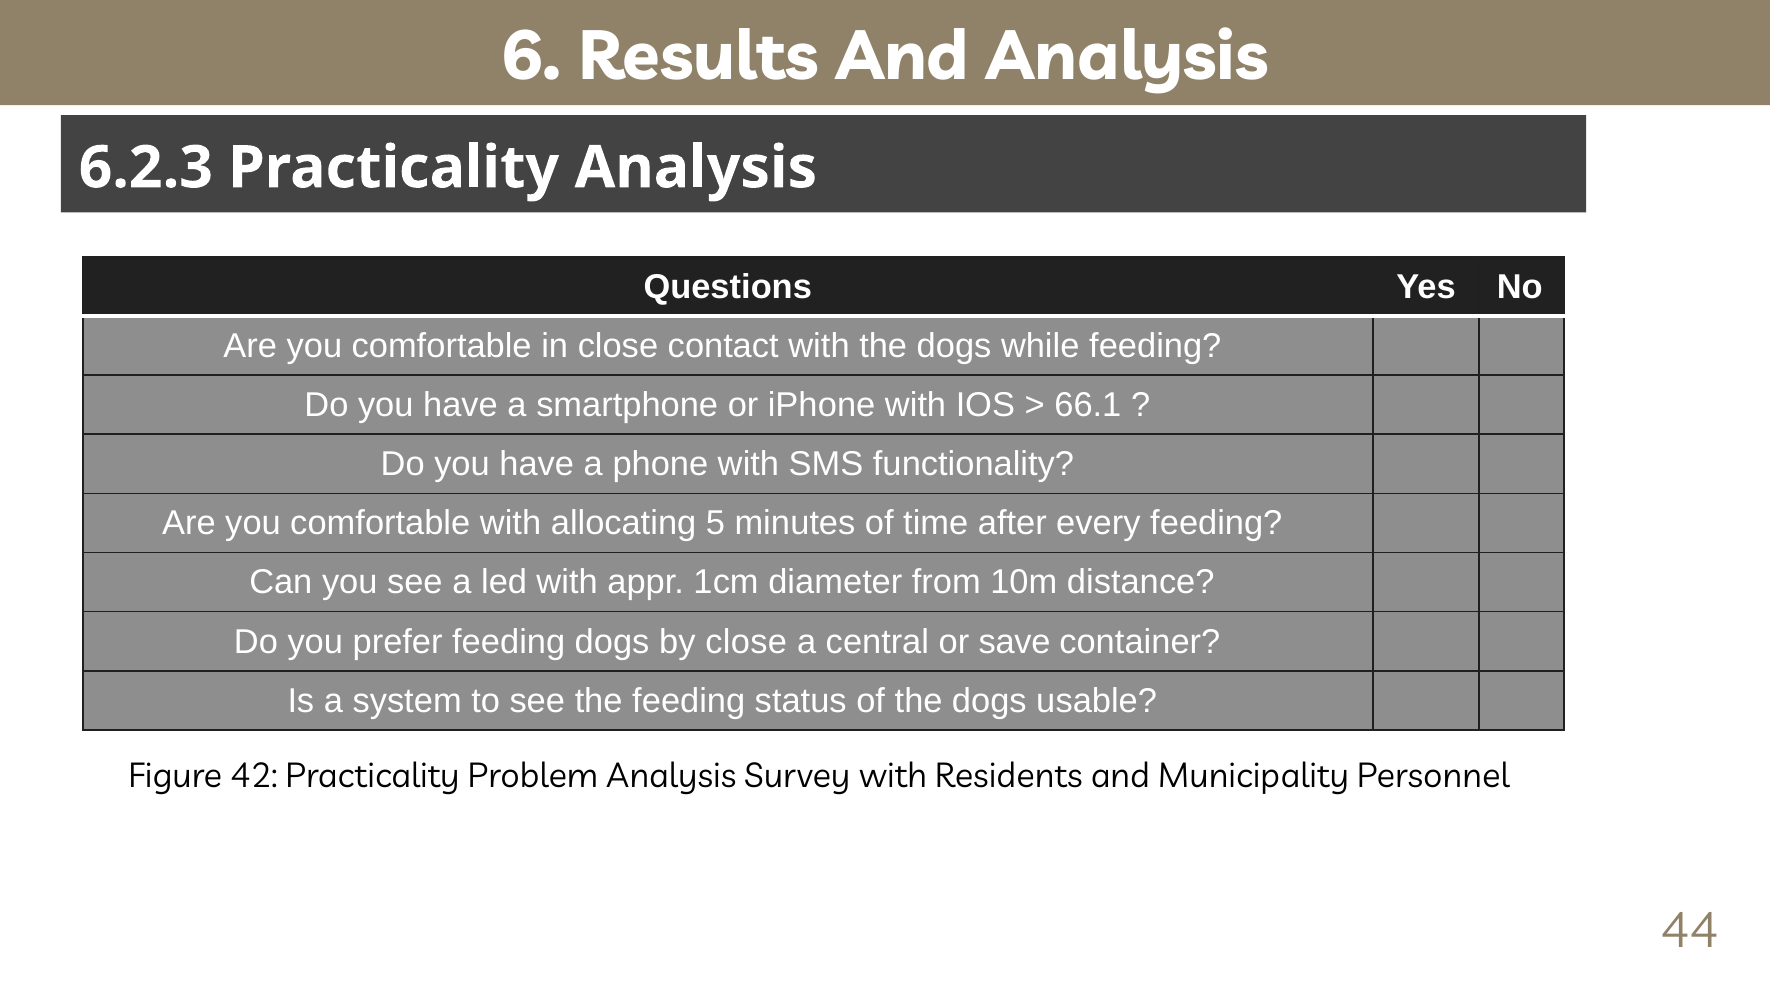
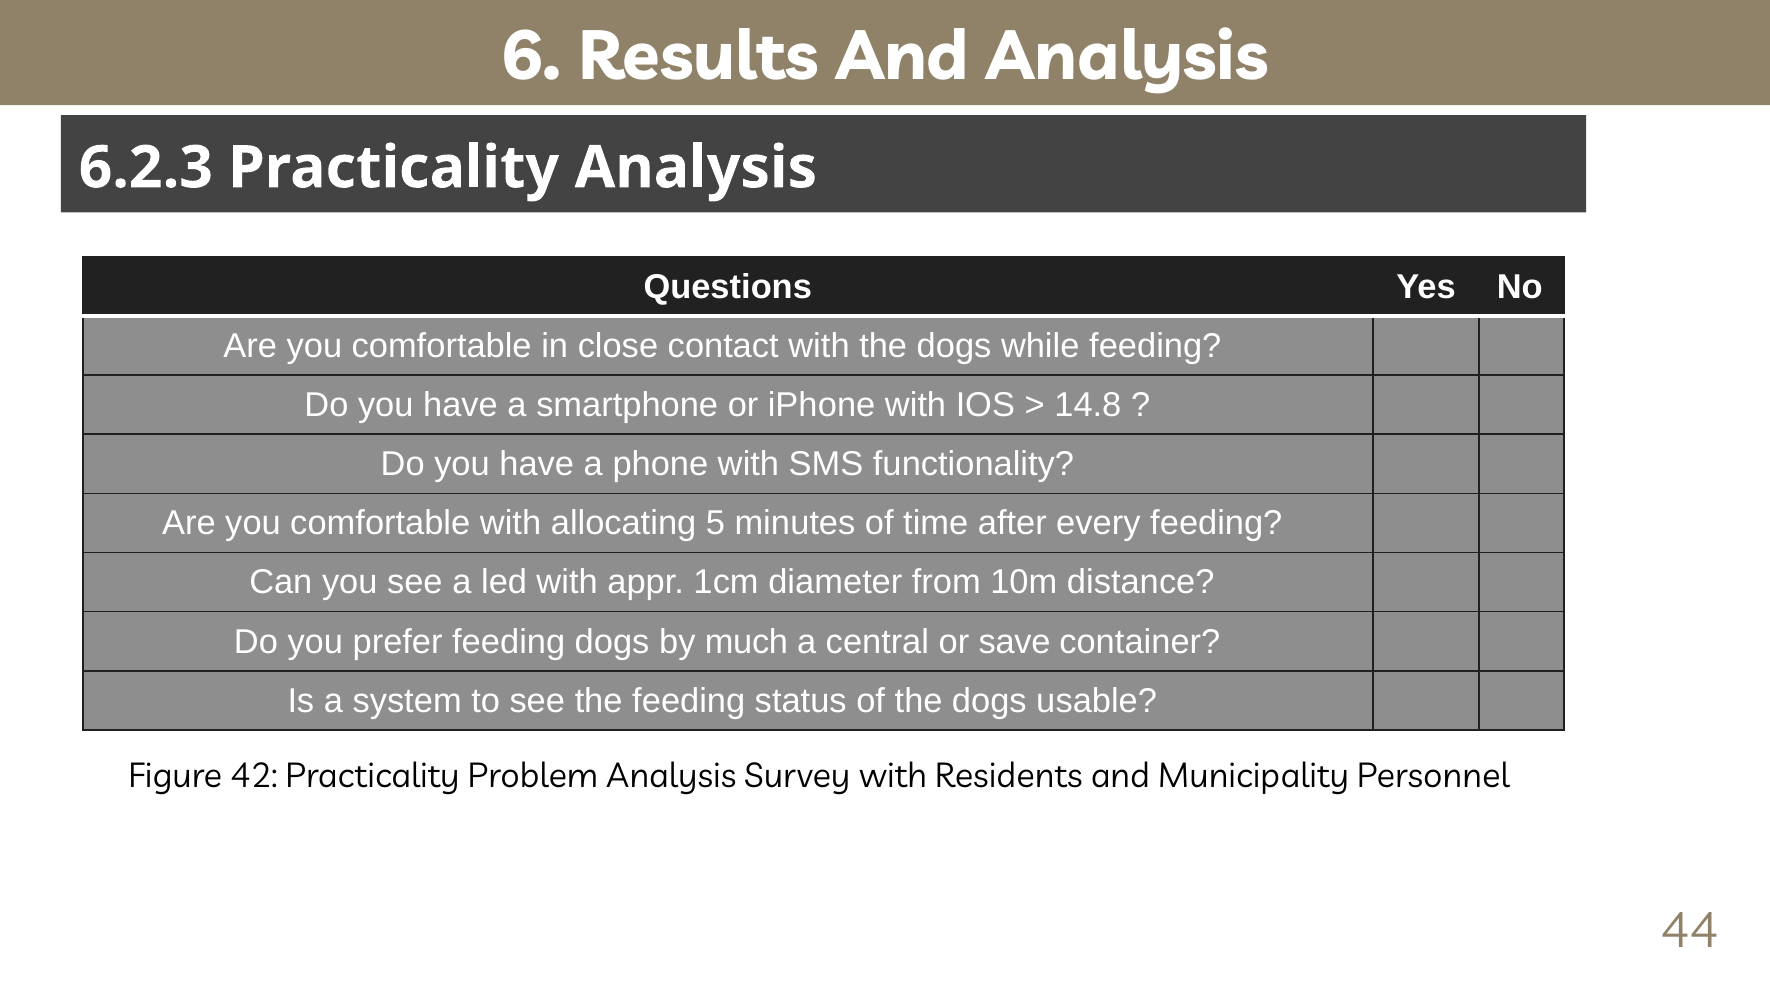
66.1: 66.1 -> 14.8
by close: close -> much
